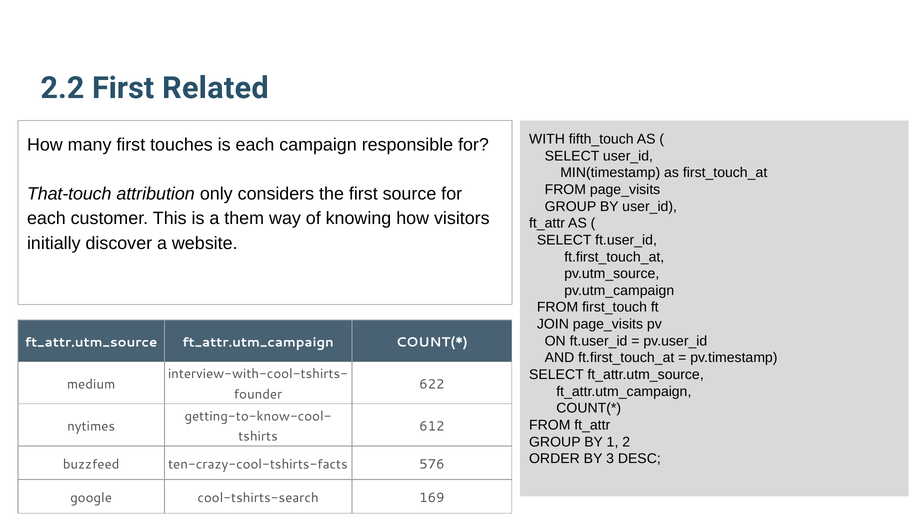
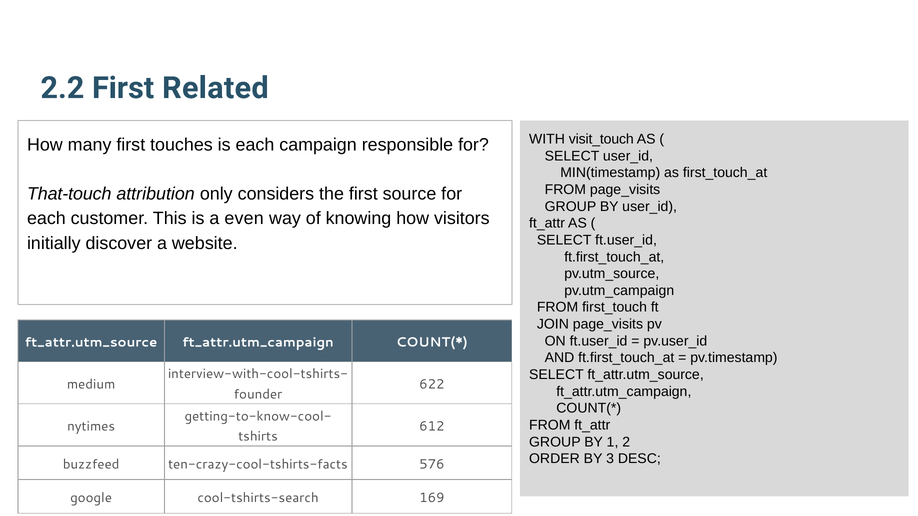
fifth_touch: fifth_touch -> visit_touch
them: them -> even
